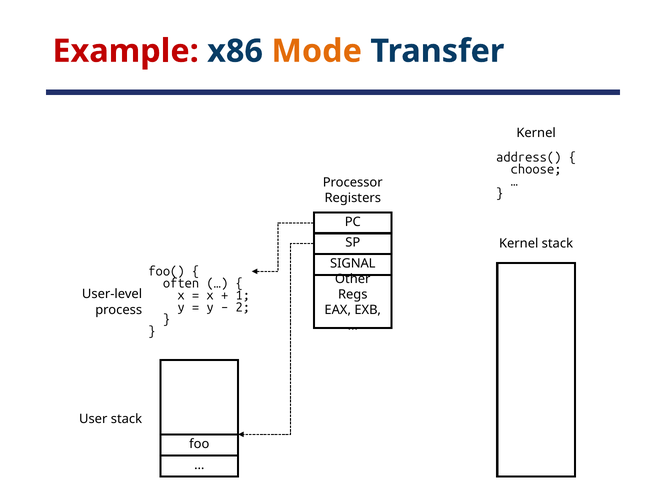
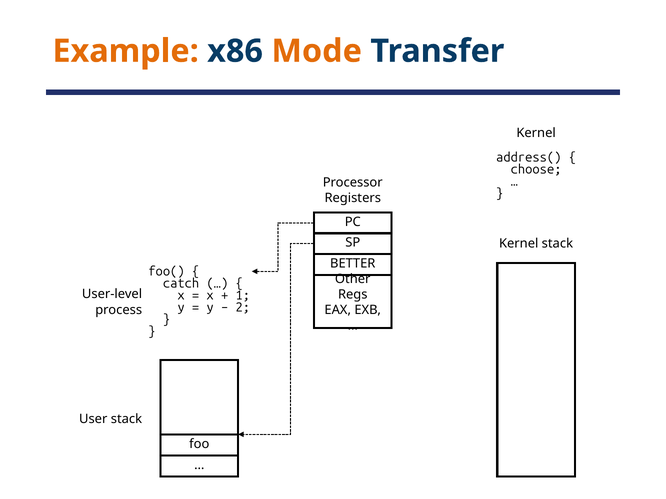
Example colour: red -> orange
SIGNAL: SIGNAL -> BETTER
often: often -> catch
